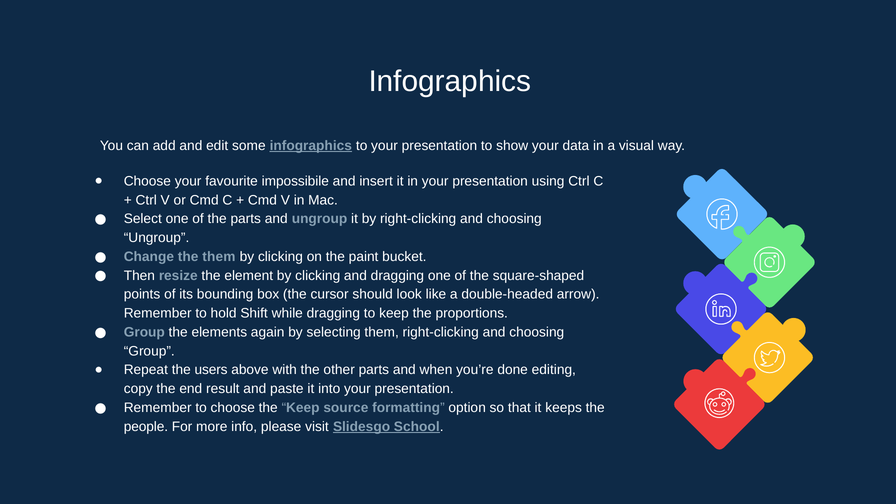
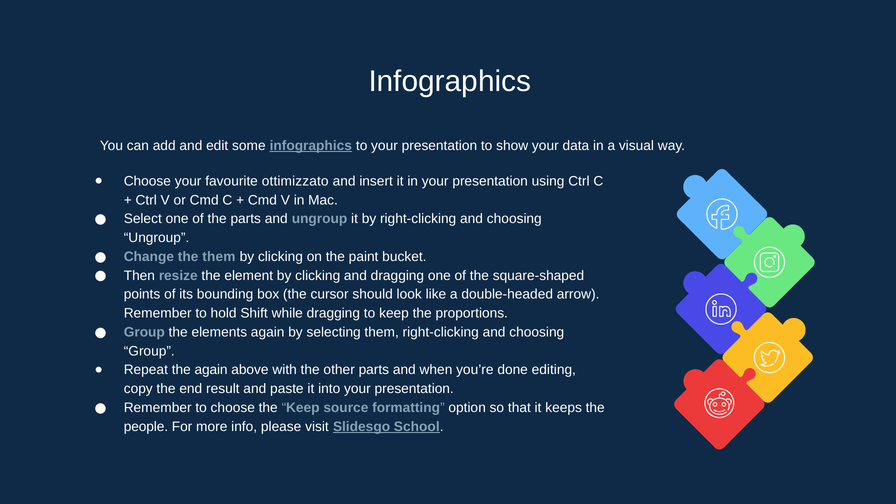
impossibile: impossibile -> ottimizzato
the users: users -> again
